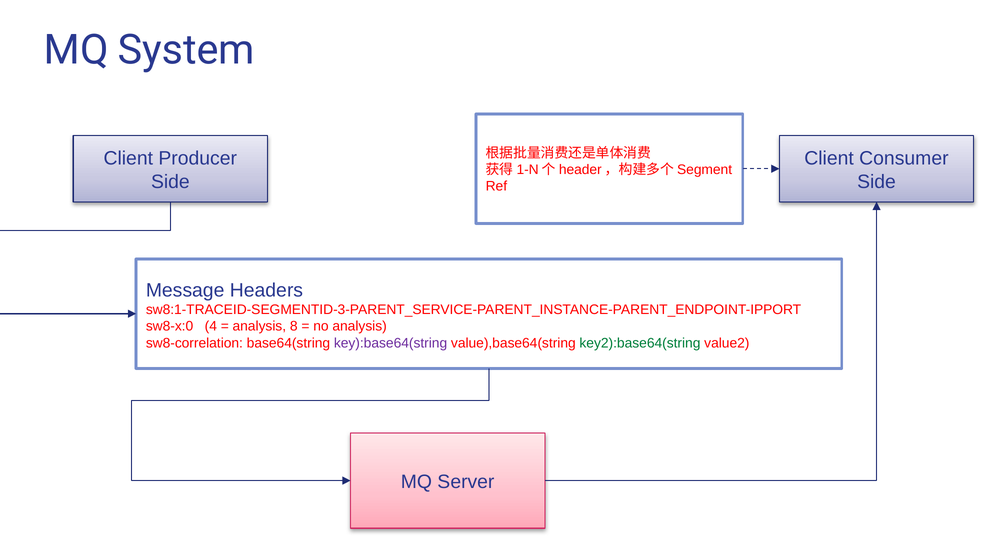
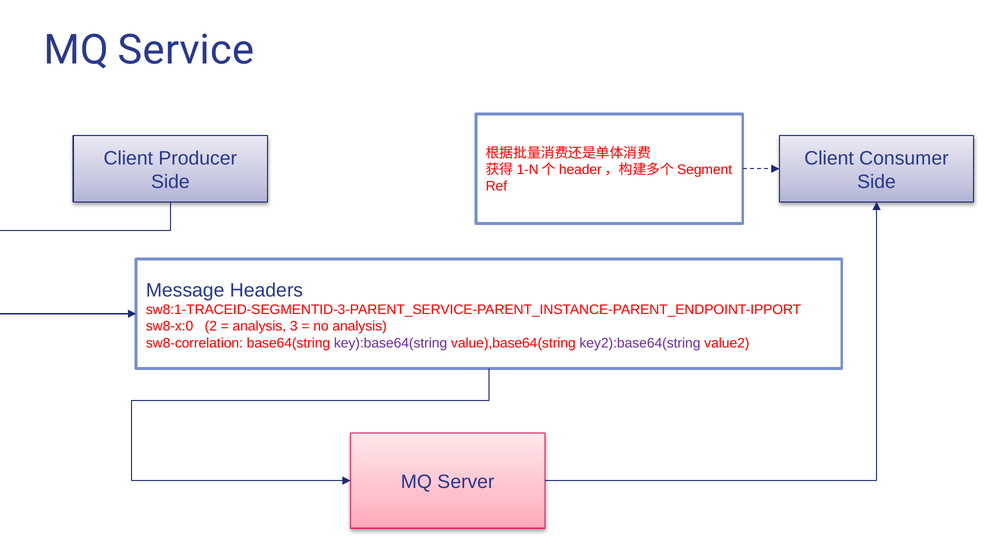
System: System -> Service
4: 4 -> 2
8: 8 -> 3
key2):base64(string colour: green -> purple
